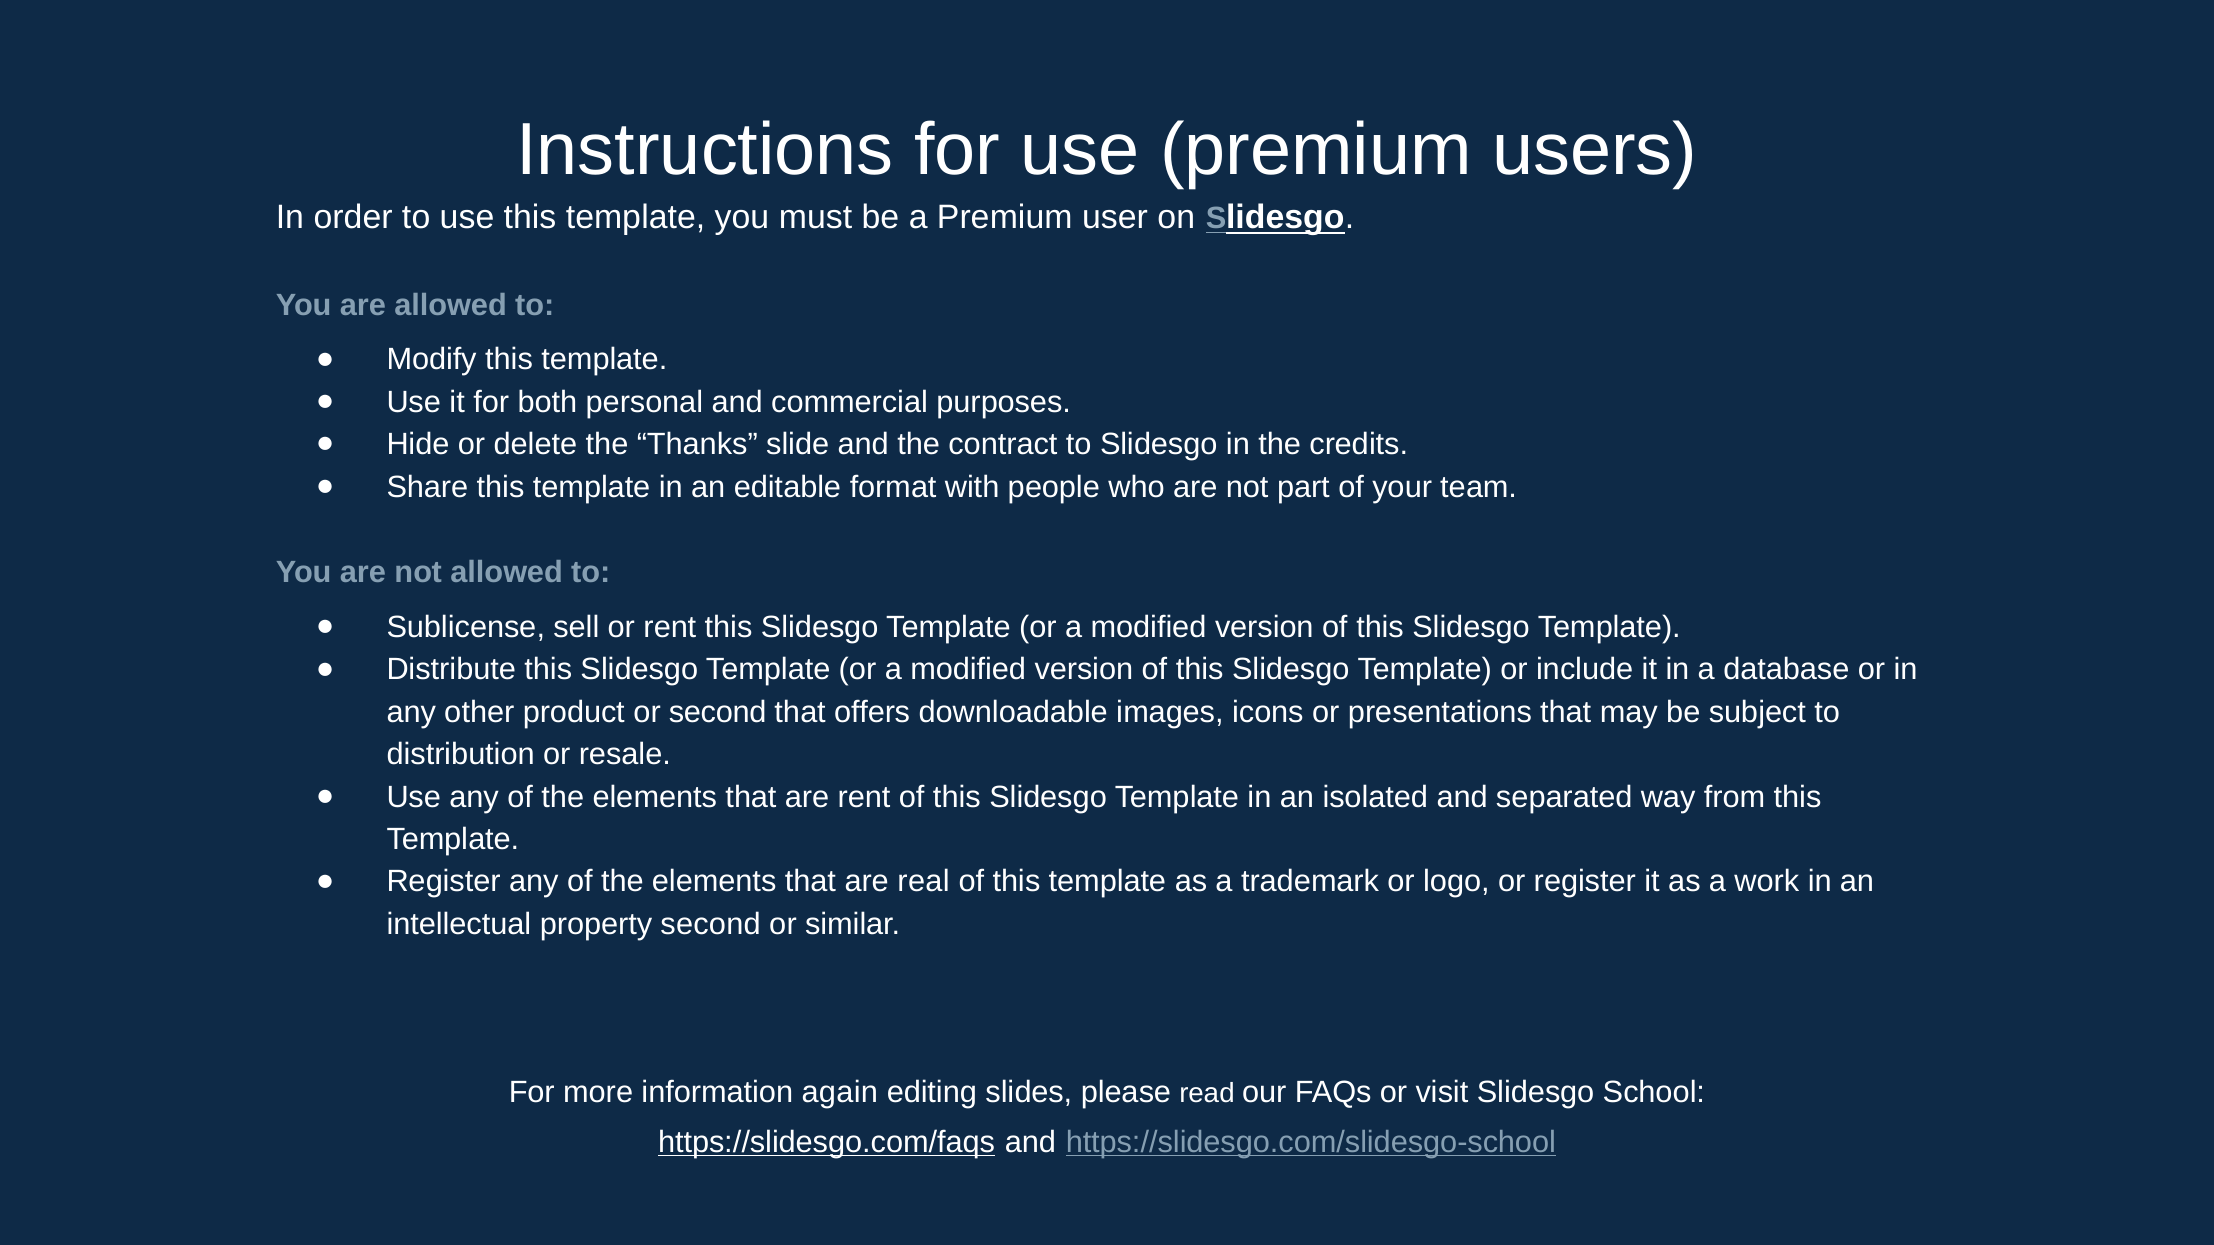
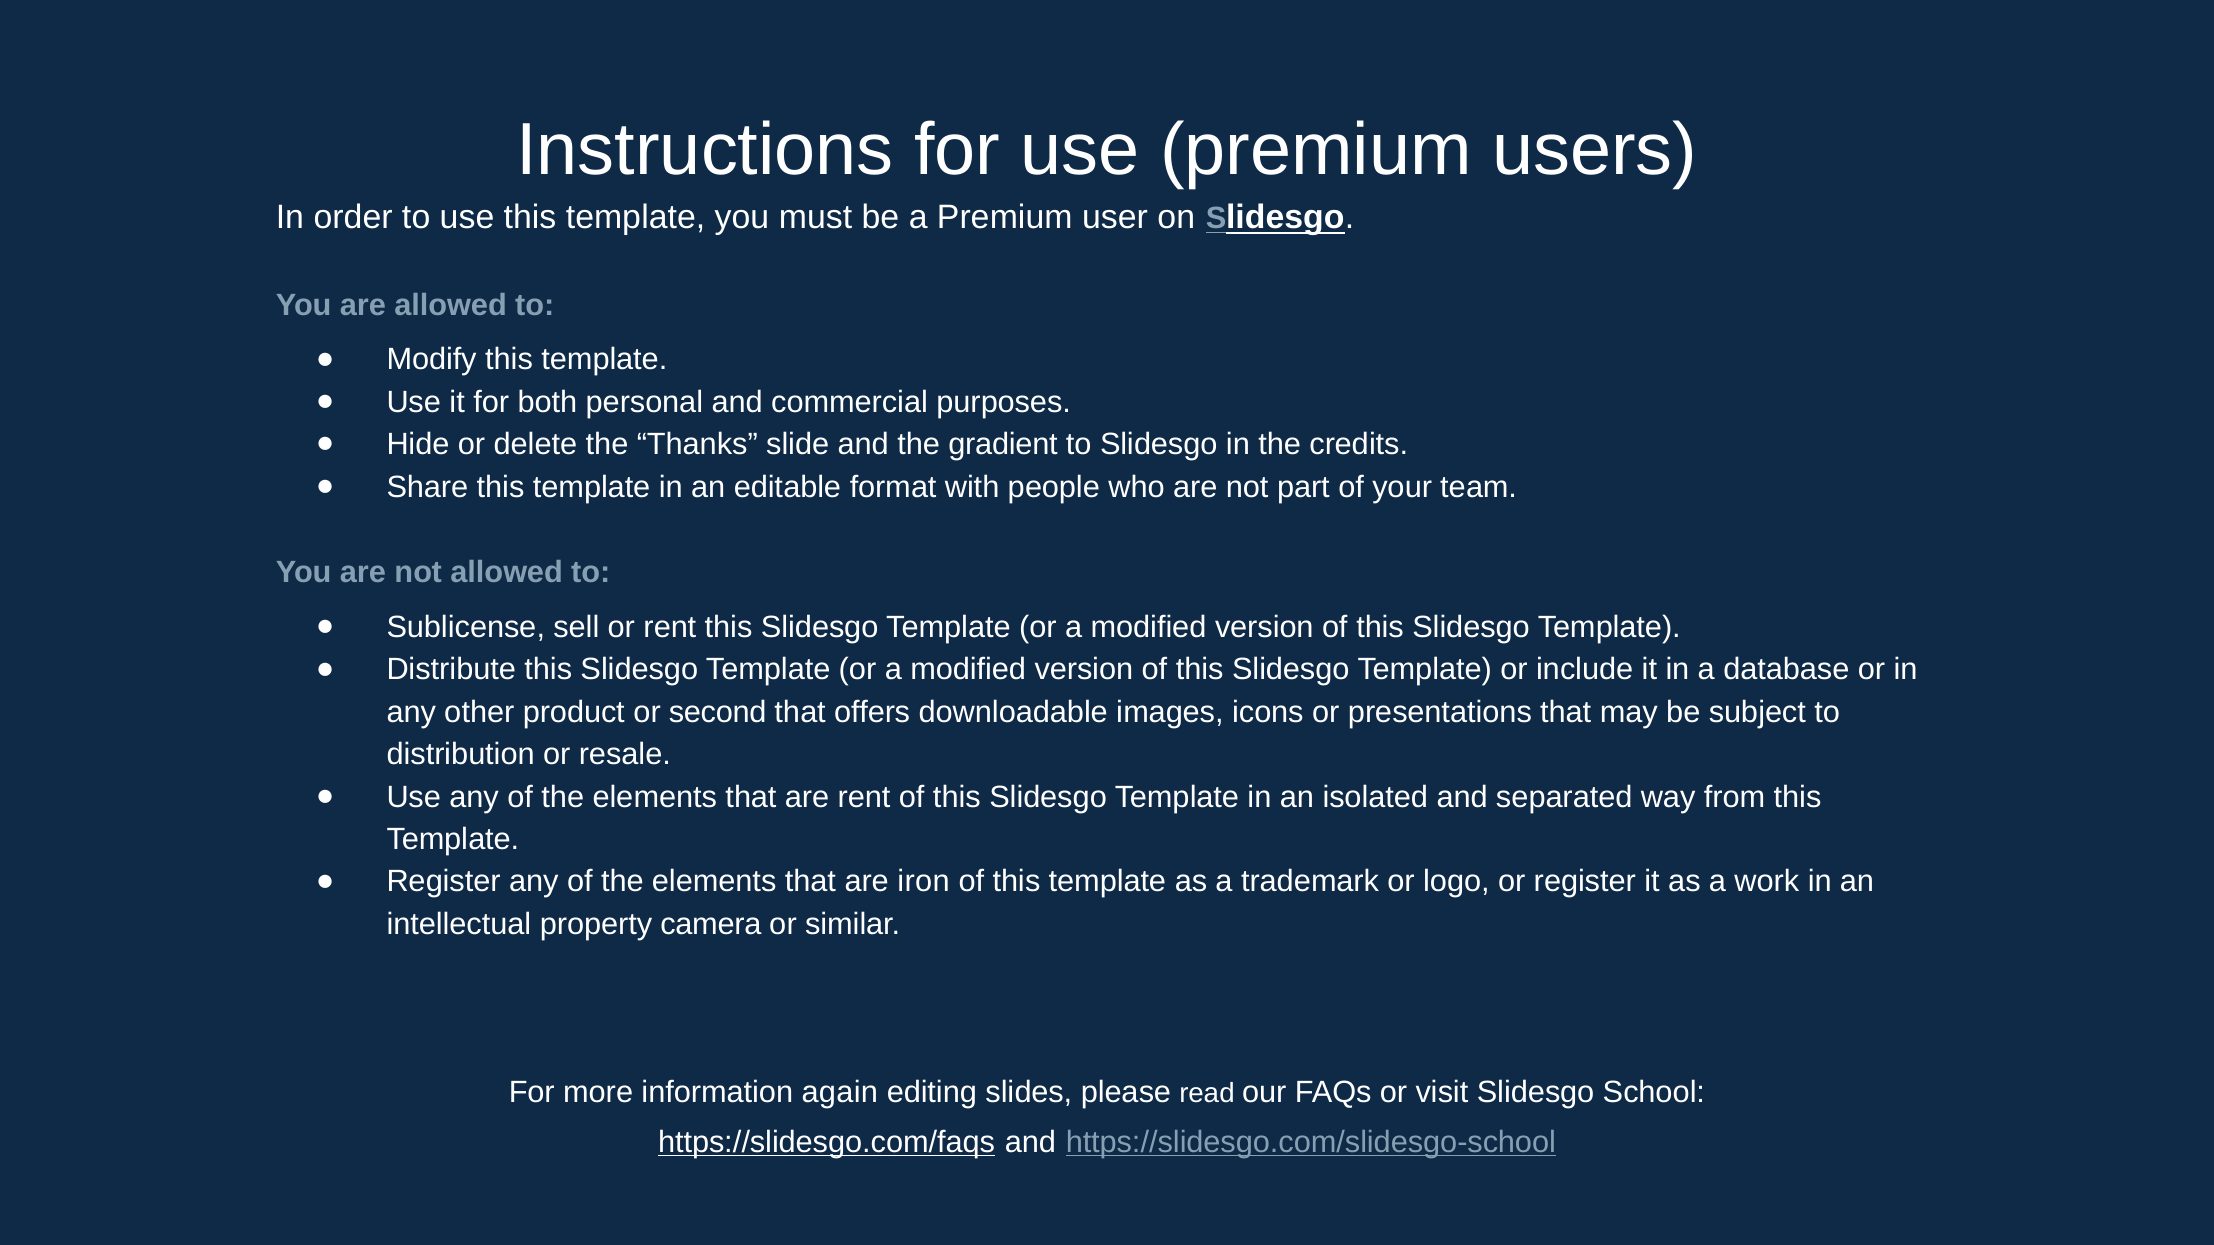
contract: contract -> gradient
real: real -> iron
property second: second -> camera
